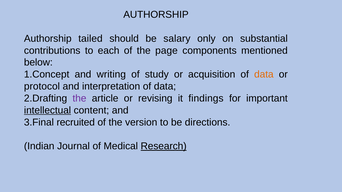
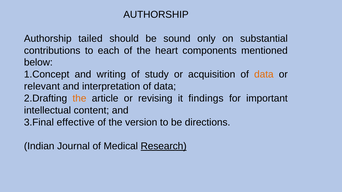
salary: salary -> sound
page: page -> heart
protocol: protocol -> relevant
the at (79, 99) colour: purple -> orange
intellectual underline: present -> none
recruited: recruited -> effective
